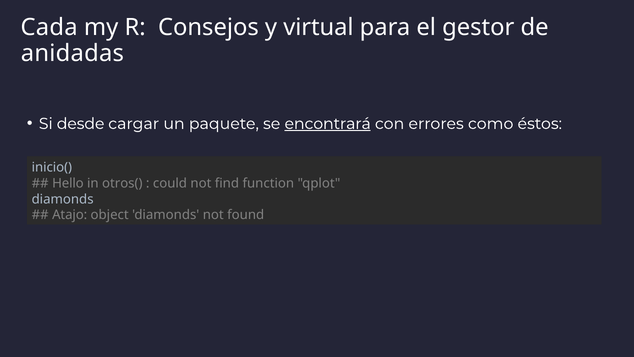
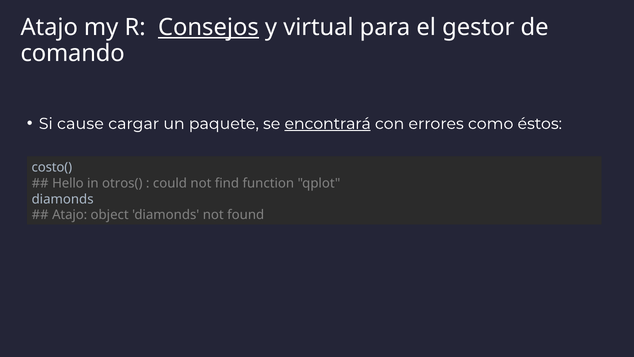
Cada at (49, 27): Cada -> Atajo
Consejos underline: none -> present
anidadas: anidadas -> comando
desde: desde -> cause
inicio(: inicio( -> costo(
